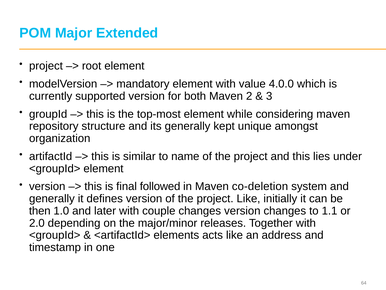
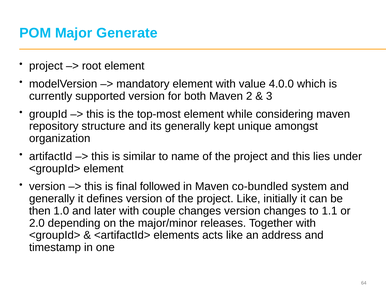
Extended: Extended -> Generate
co-deletion: co-deletion -> co-bundled
